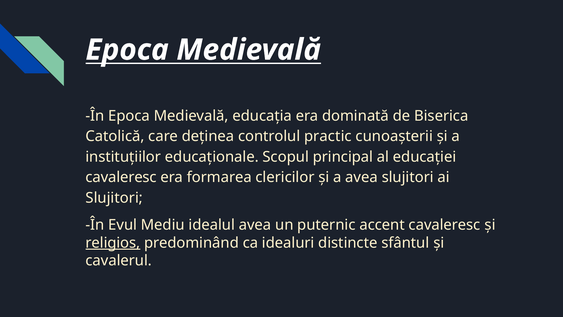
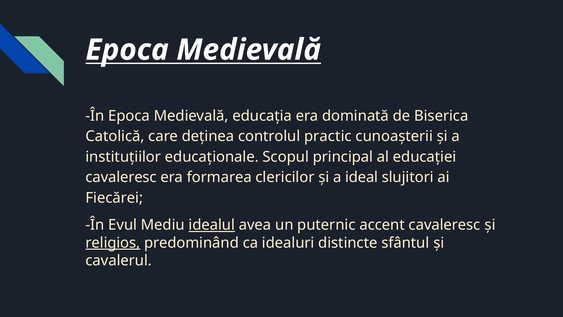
a avea: avea -> ideal
Slujitori at (114, 198): Slujitori -> Fiecărei
idealul underline: none -> present
